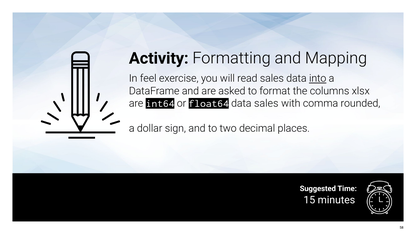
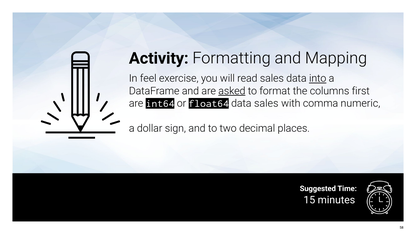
asked underline: none -> present
xlsx: xlsx -> first
rounded: rounded -> numeric
